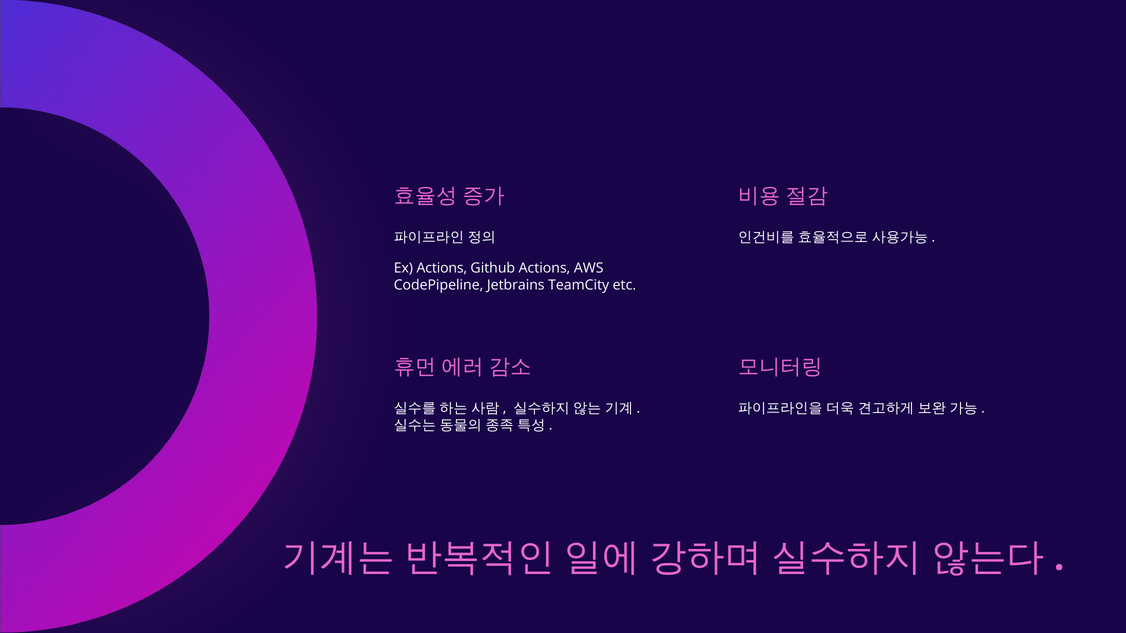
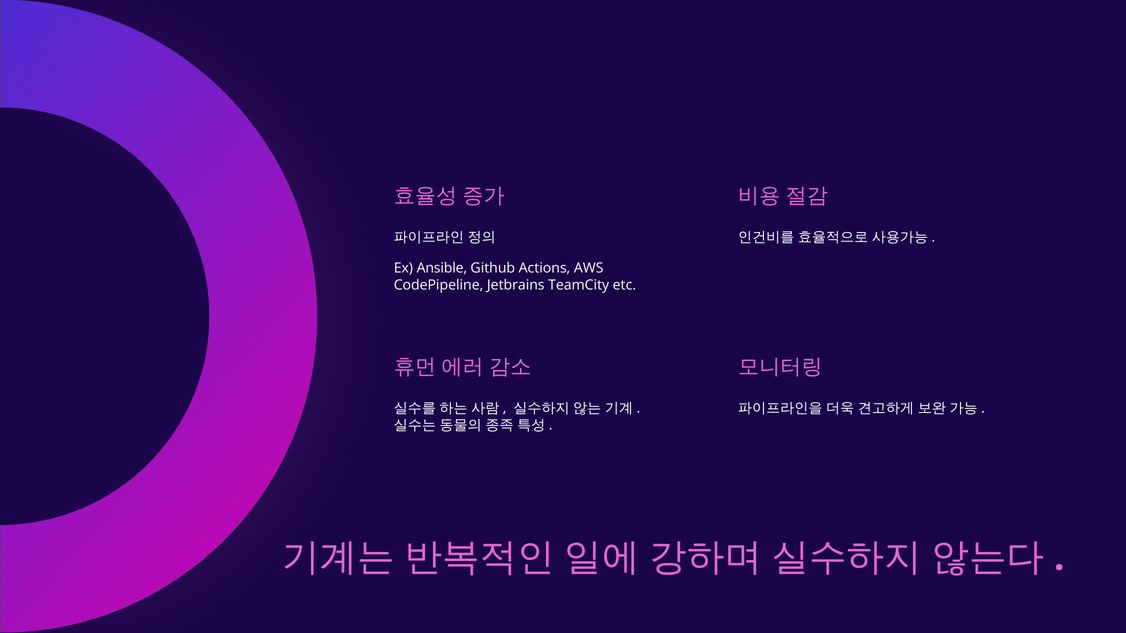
Ex Actions: Actions -> Ansible
